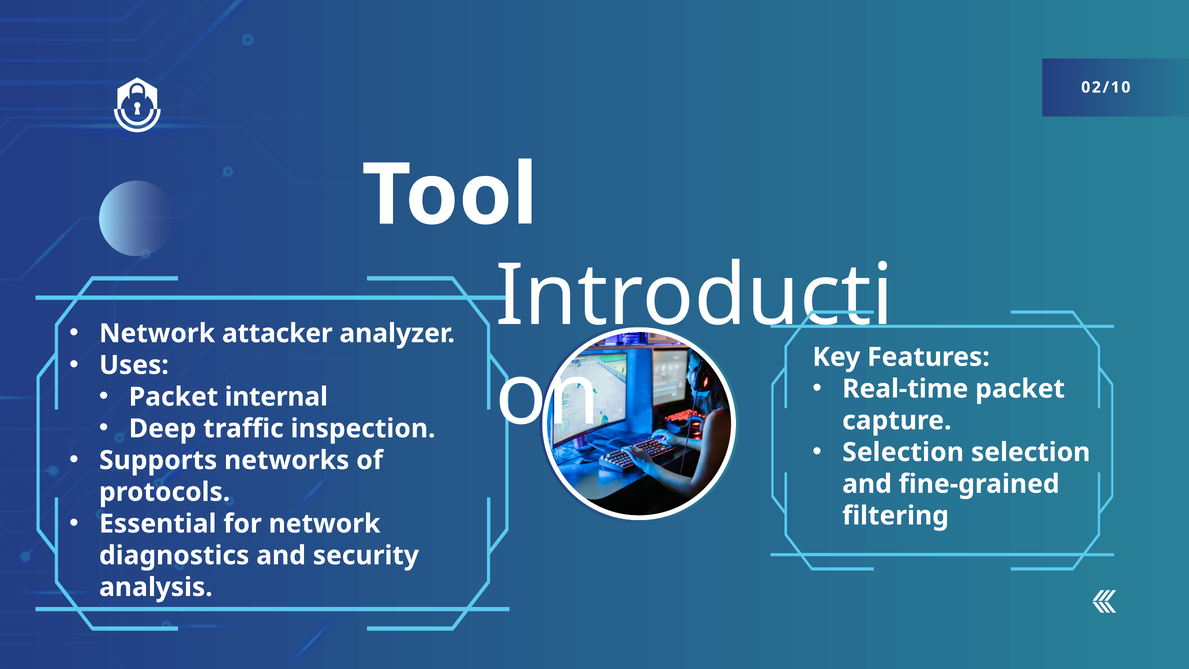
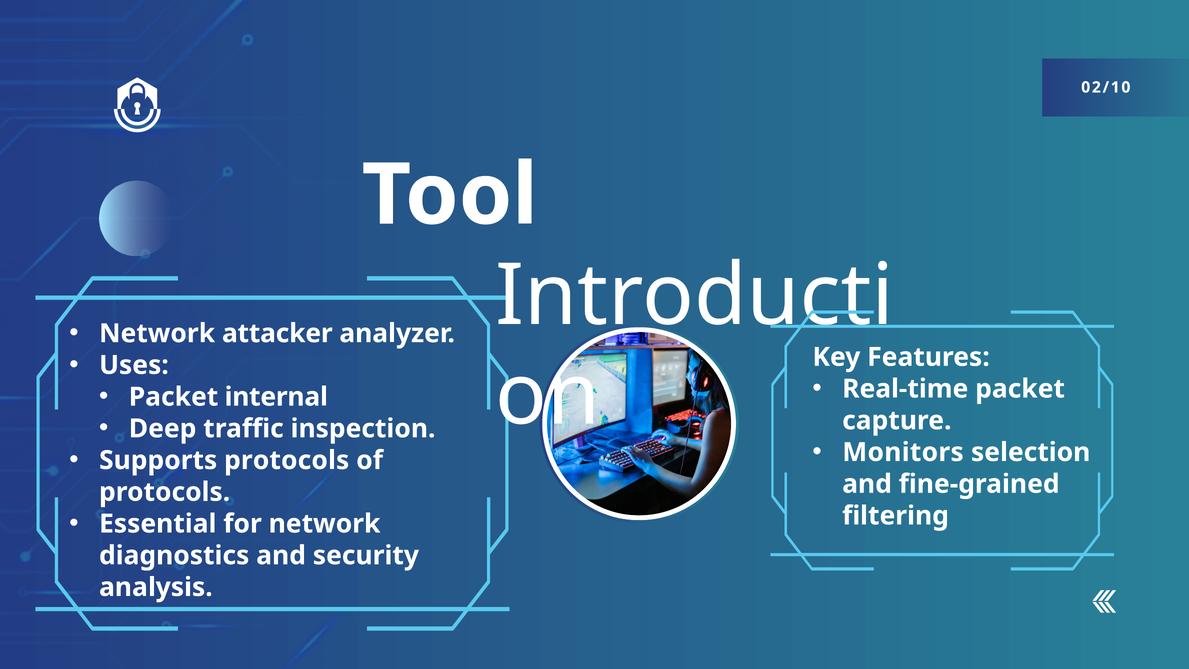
Selection at (903, 452): Selection -> Monitors
Supports networks: networks -> protocols
